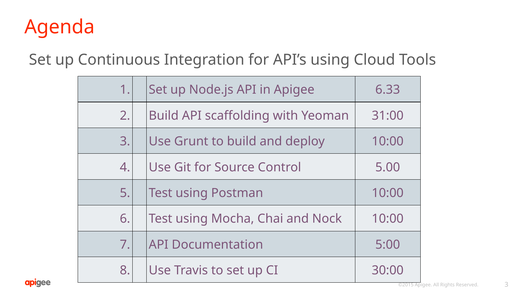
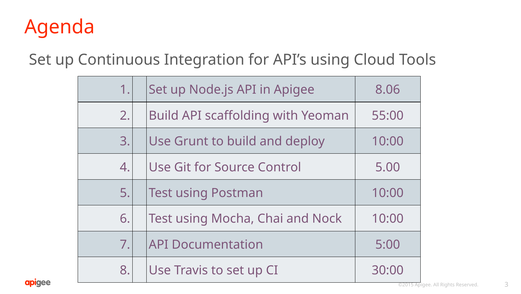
6.33: 6.33 -> 8.06
31:00: 31:00 -> 55:00
